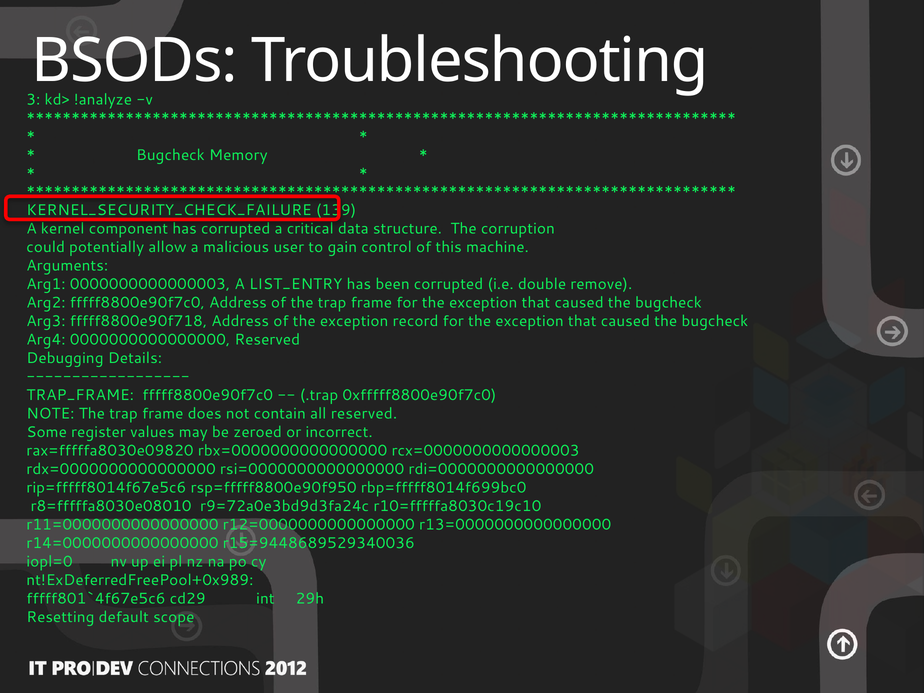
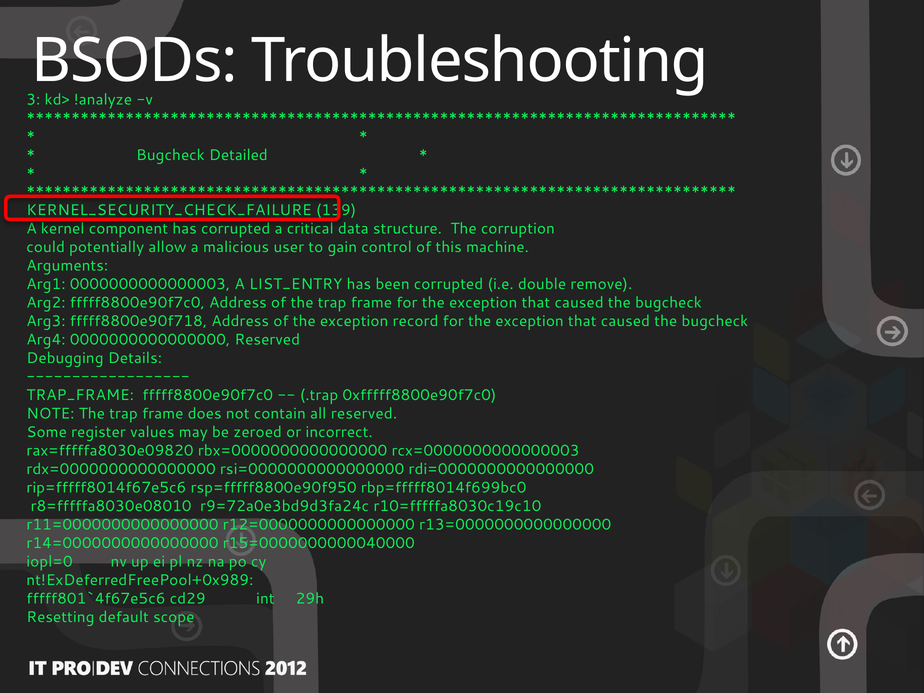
Memory: Memory -> Detailed
r15=9448689529340036: r15=9448689529340036 -> r15=0000000000040000
